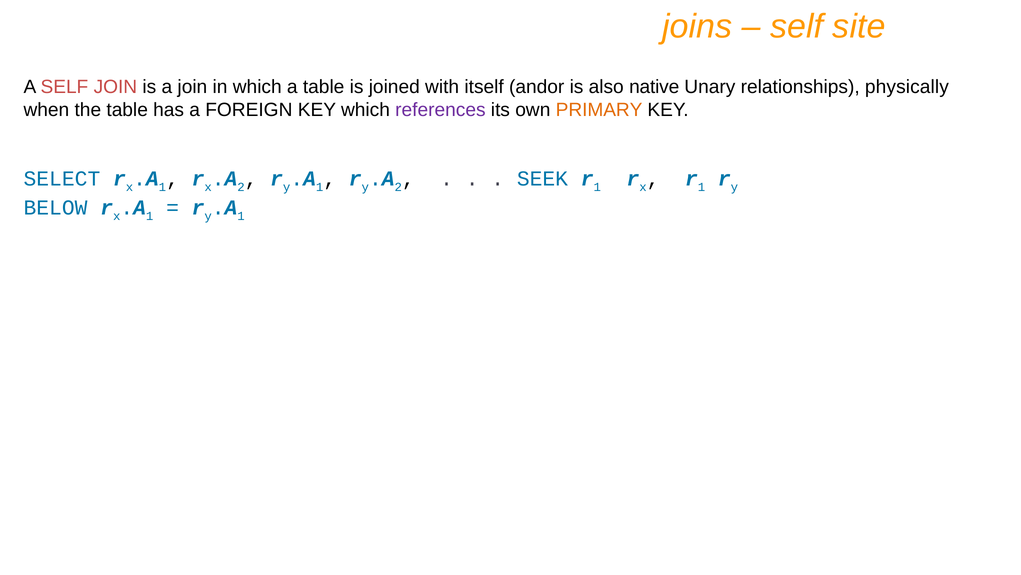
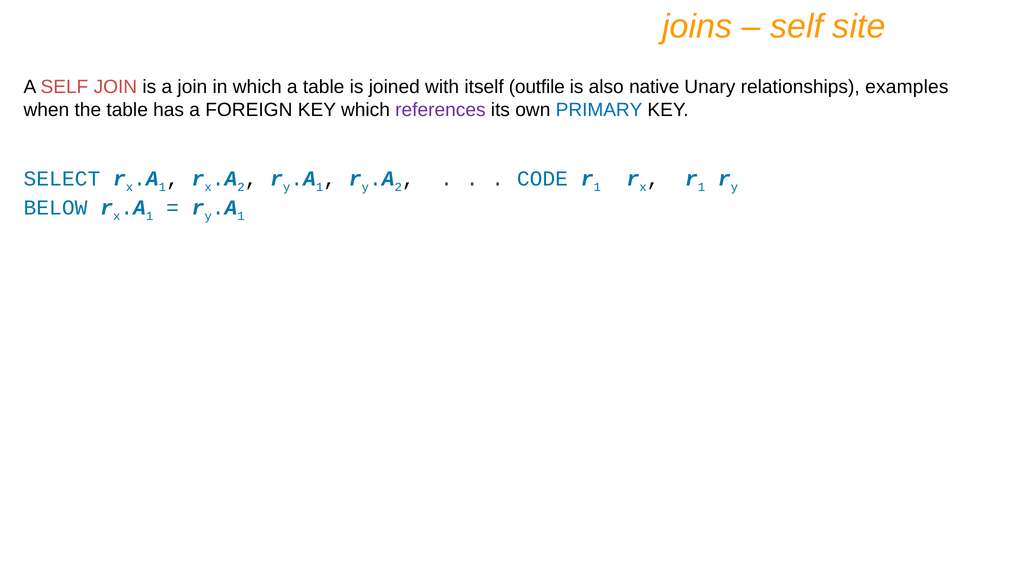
andor: andor -> outfile
physically: physically -> examples
PRIMARY colour: orange -> blue
SEEK: SEEK -> CODE
